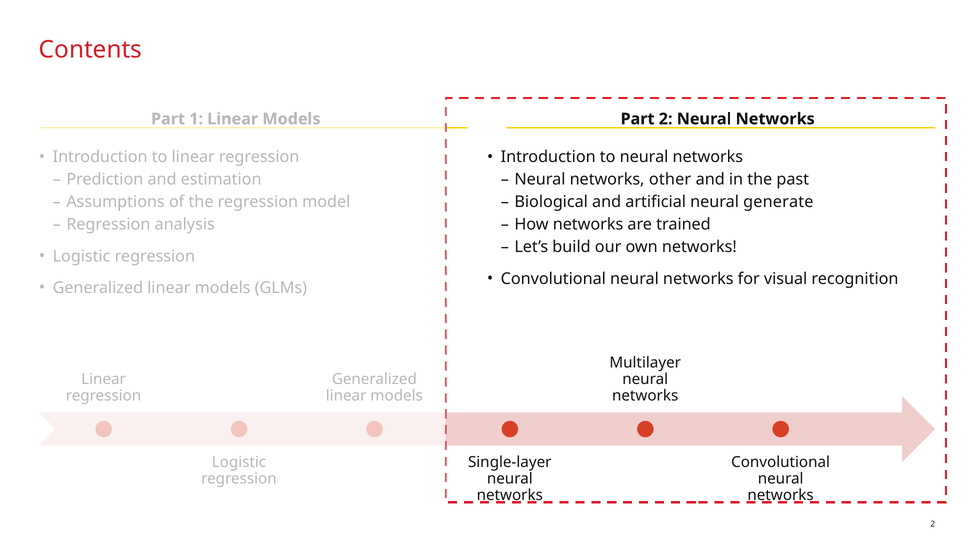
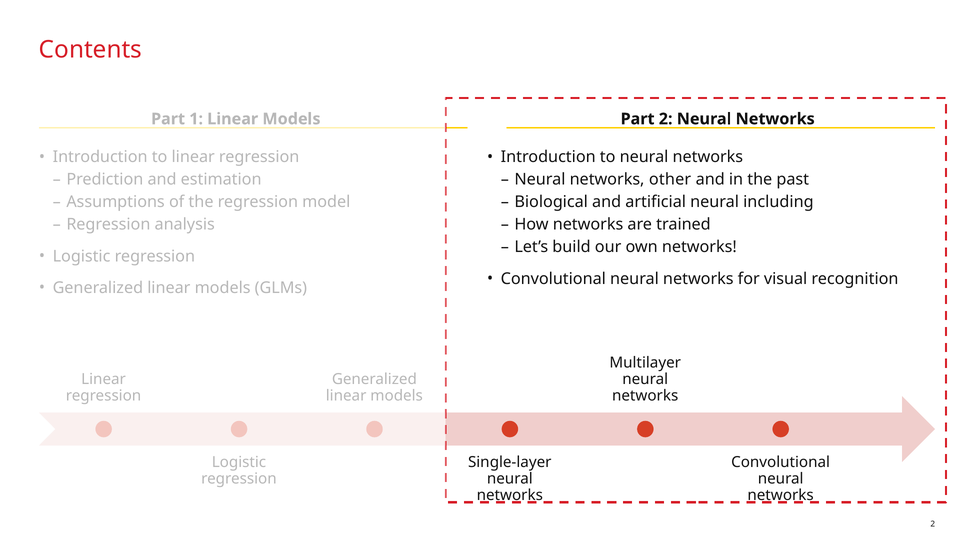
generate: generate -> including
